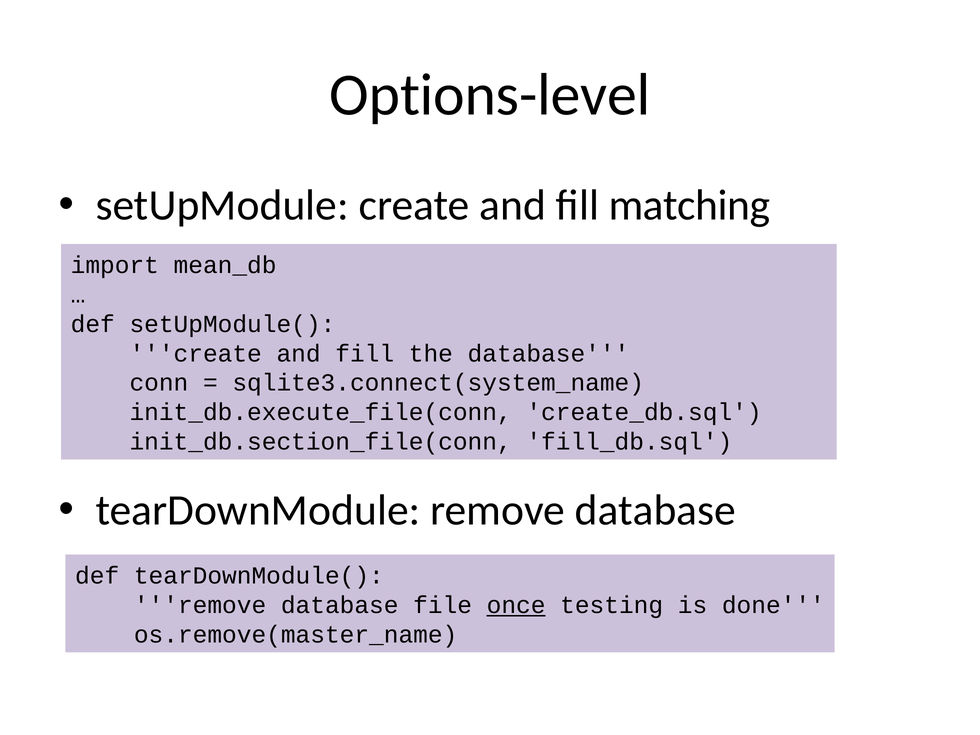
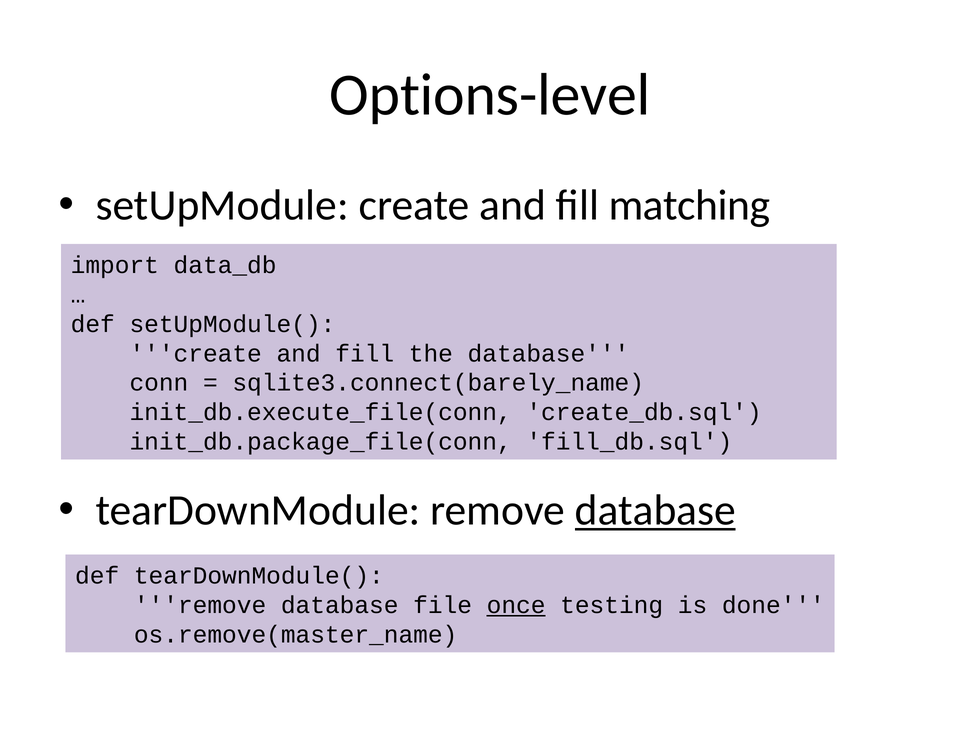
mean_db: mean_db -> data_db
sqlite3.connect(system_name: sqlite3.connect(system_name -> sqlite3.connect(barely_name
init_db.section_file(conn: init_db.section_file(conn -> init_db.package_file(conn
database at (655, 511) underline: none -> present
